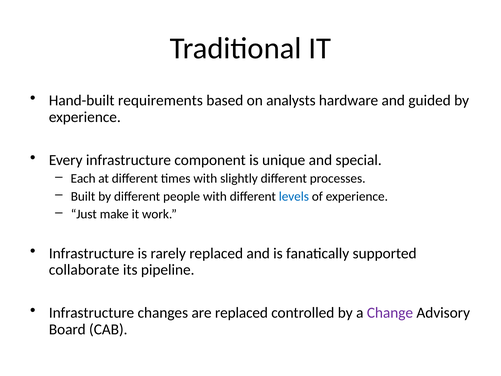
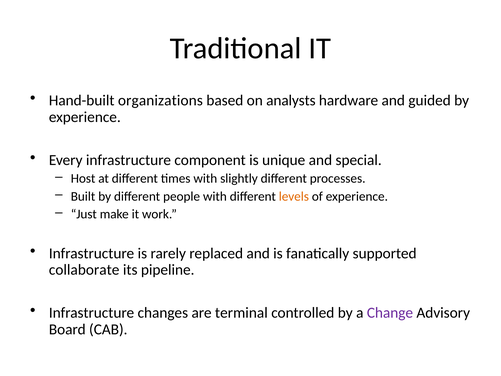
requirements: requirements -> organizations
Each: Each -> Host
levels colour: blue -> orange
are replaced: replaced -> terminal
